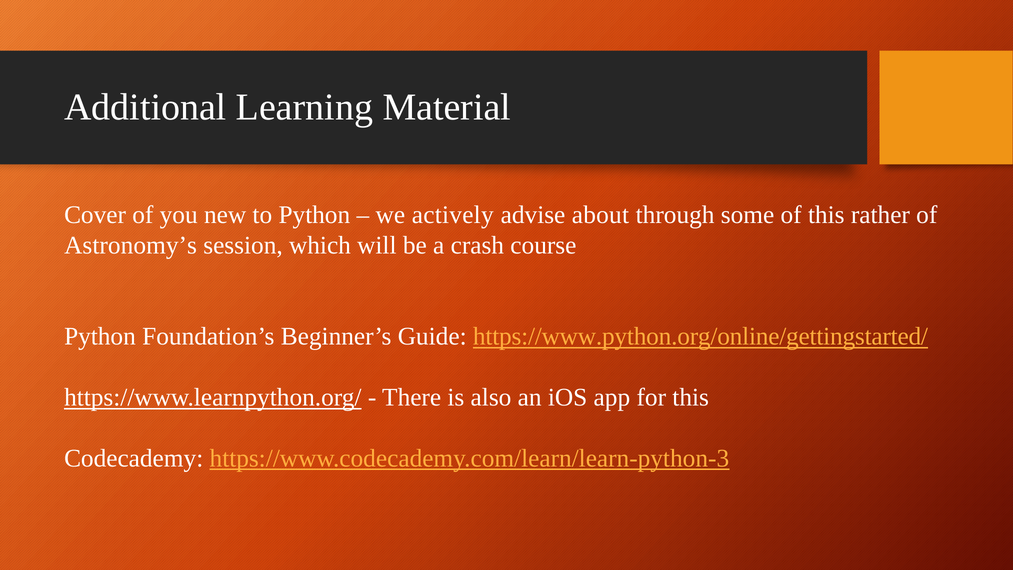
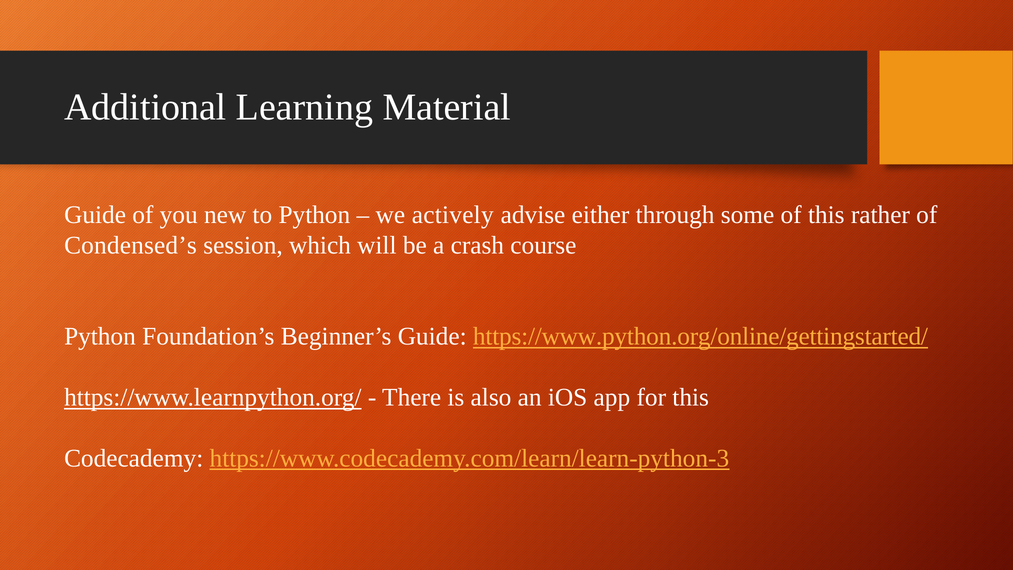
Cover at (95, 215): Cover -> Guide
about: about -> either
Astronomy’s: Astronomy’s -> Condensed’s
